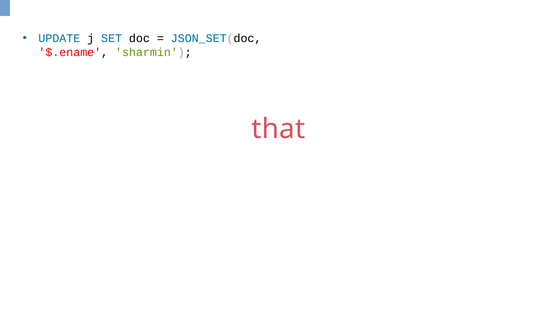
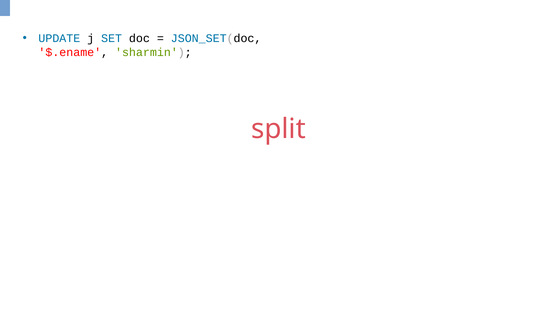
that: that -> split
